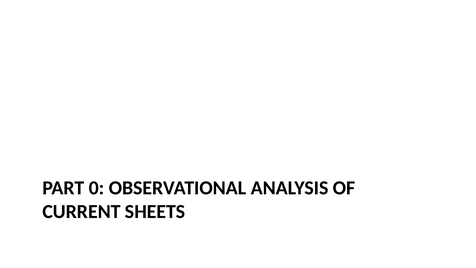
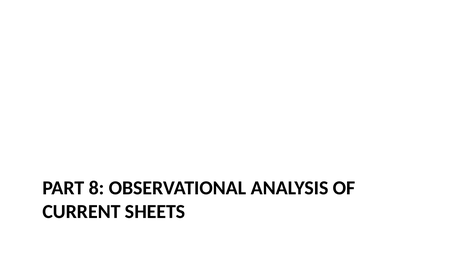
0: 0 -> 8
